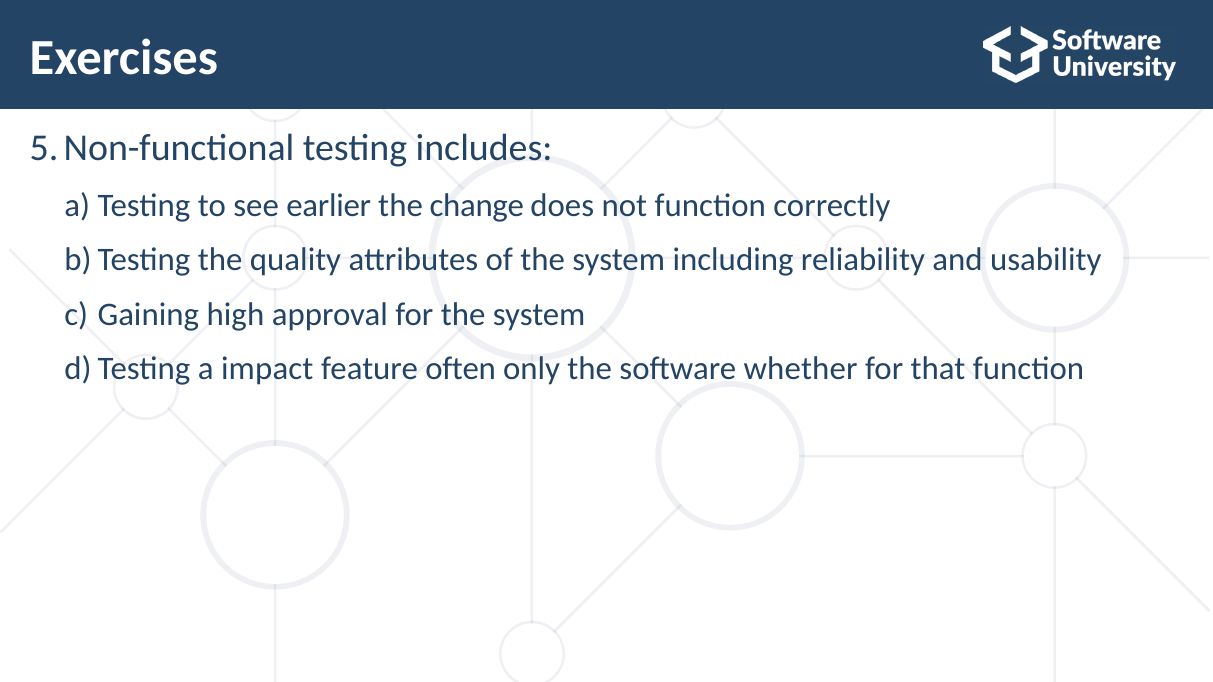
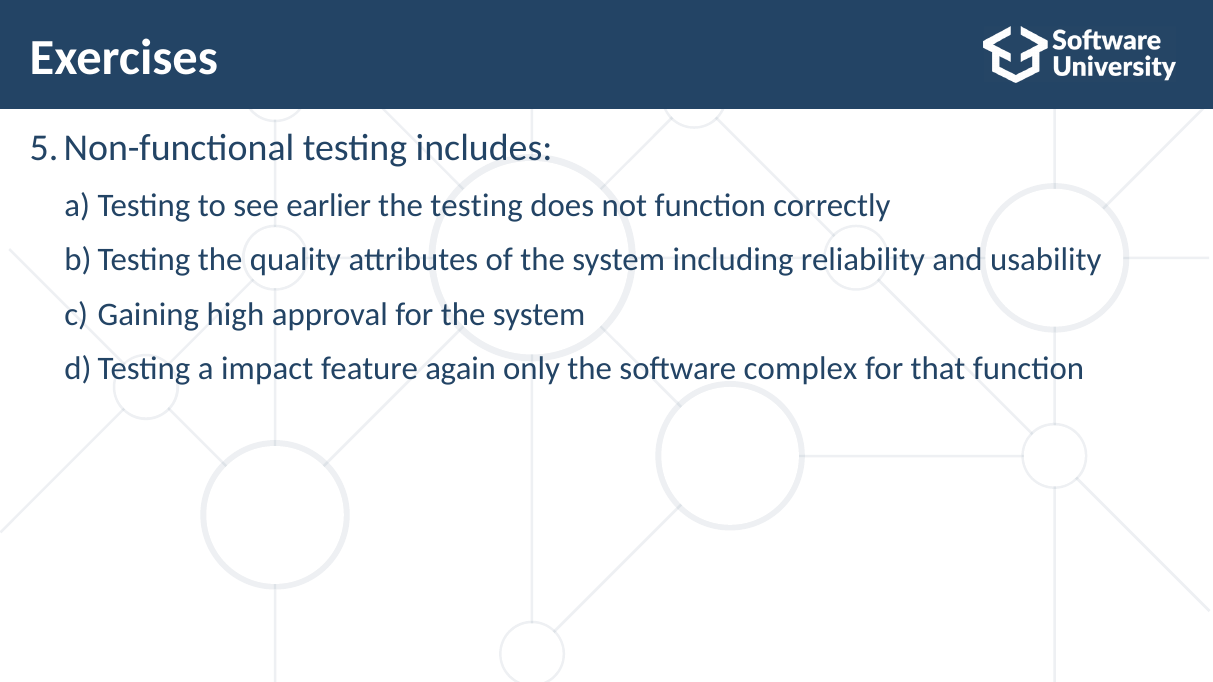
the change: change -> testing
often: often -> again
whether: whether -> complex
